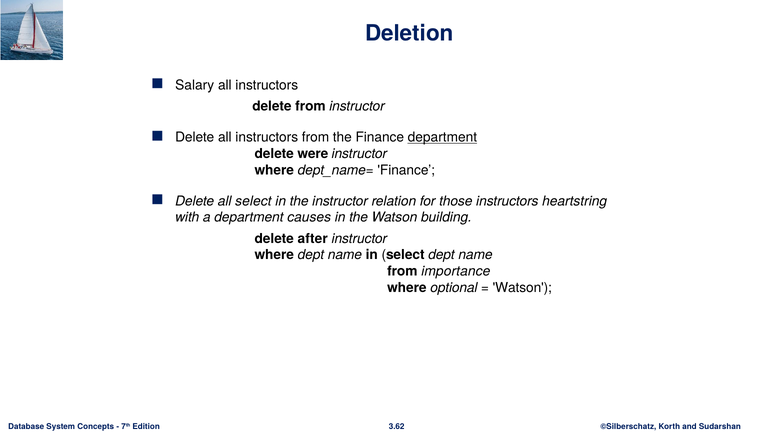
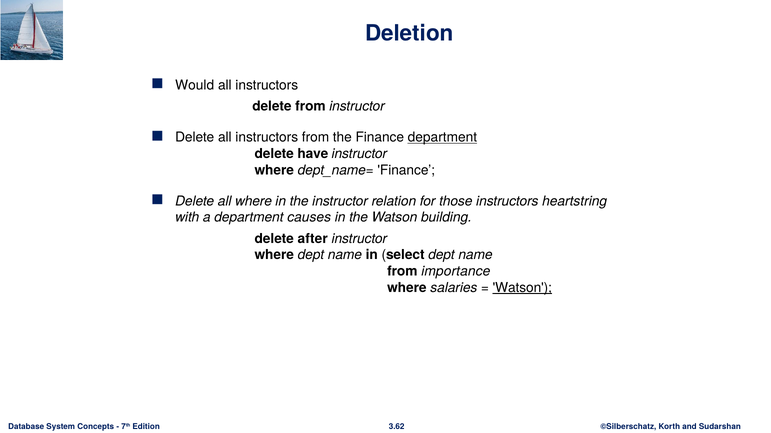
Salary: Salary -> Would
were: were -> have
all select: select -> where
optional: optional -> salaries
Watson at (522, 288) underline: none -> present
